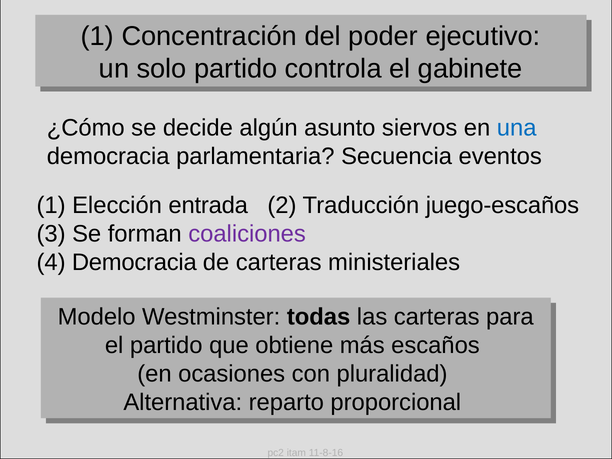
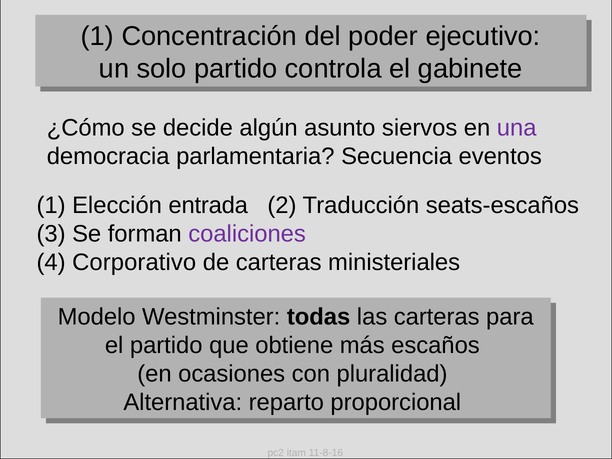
una colour: blue -> purple
juego-escaños: juego-escaños -> seats-escaños
4 Democracia: Democracia -> Corporativo
